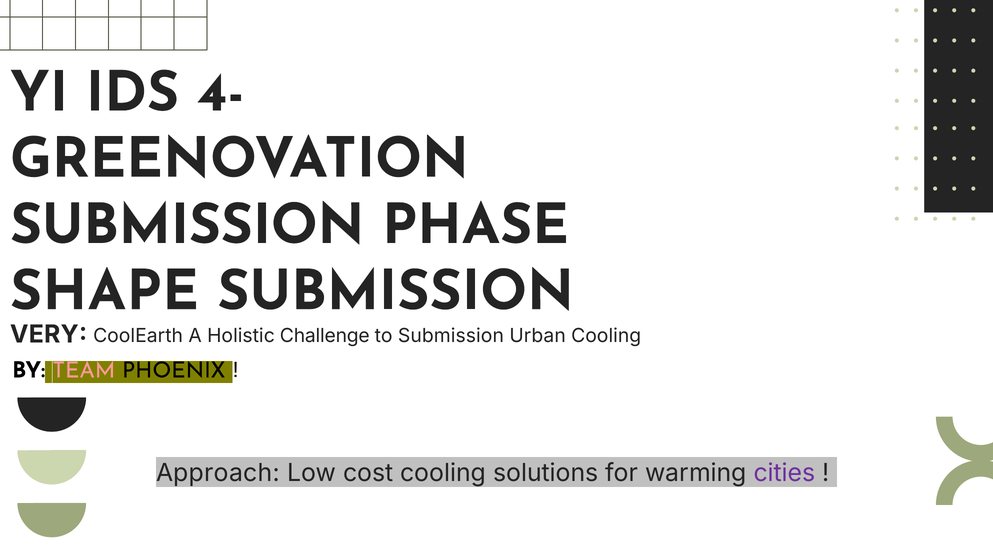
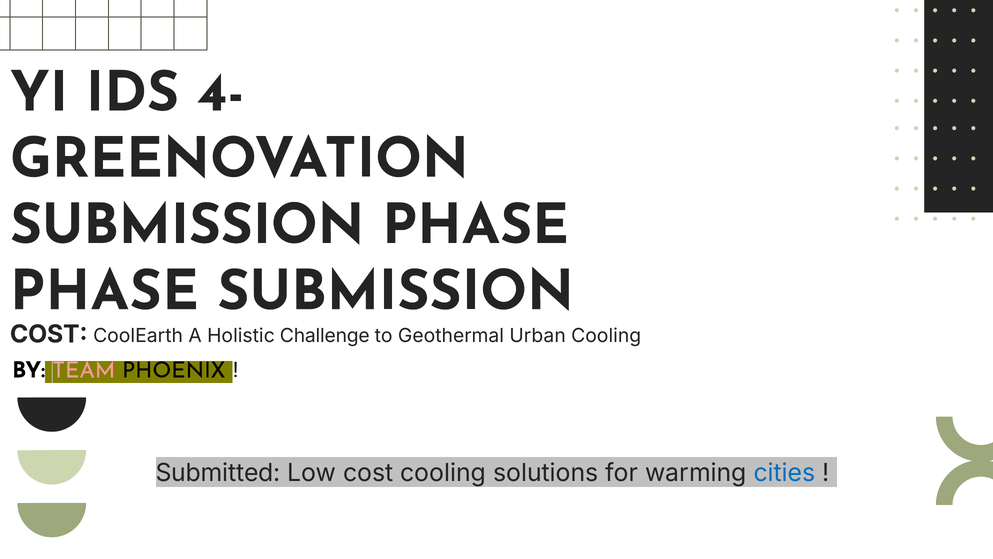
SHAPE at (104, 291): SHAPE -> PHASE
VERY at (49, 334): VERY -> COST
to Submission: Submission -> Geothermal
Approach: Approach -> Submitted
cities colour: purple -> blue
